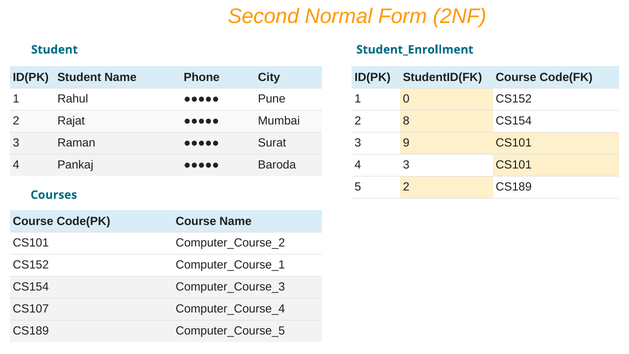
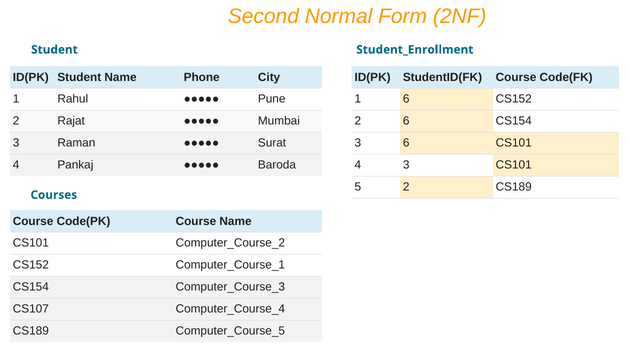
1 0: 0 -> 6
2 8: 8 -> 6
3 9: 9 -> 6
